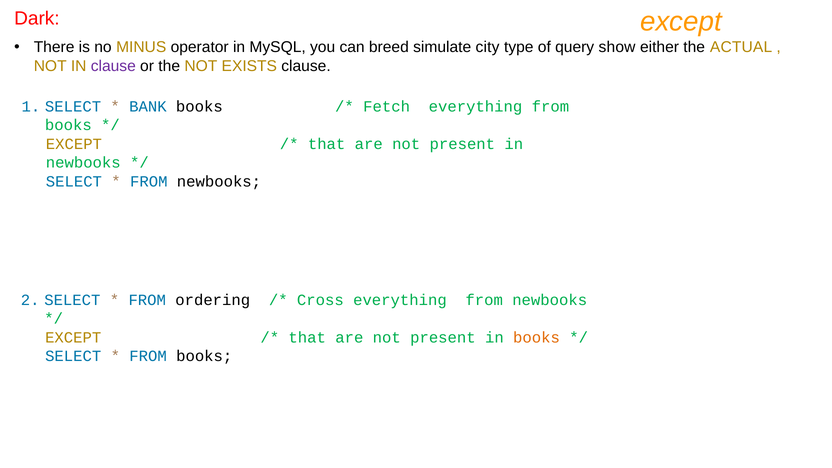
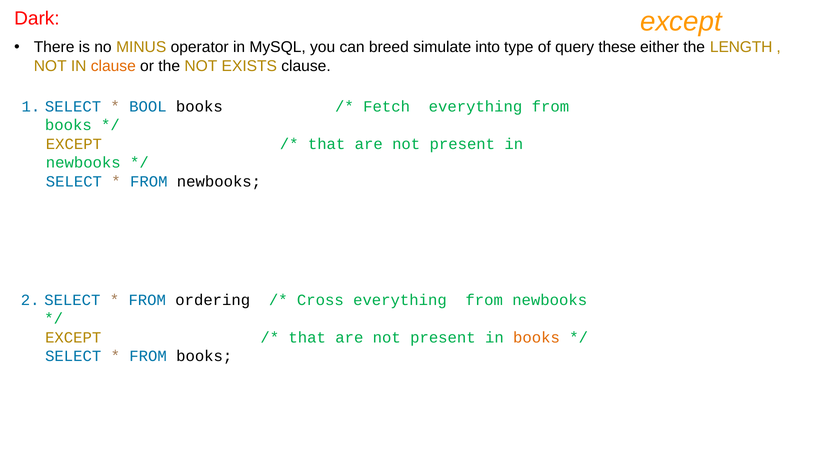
city: city -> into
show: show -> these
ACTUAL: ACTUAL -> LENGTH
clause at (113, 66) colour: purple -> orange
BANK: BANK -> BOOL
